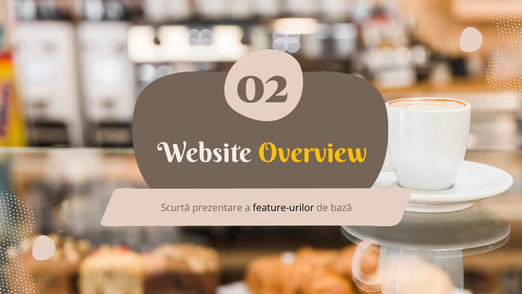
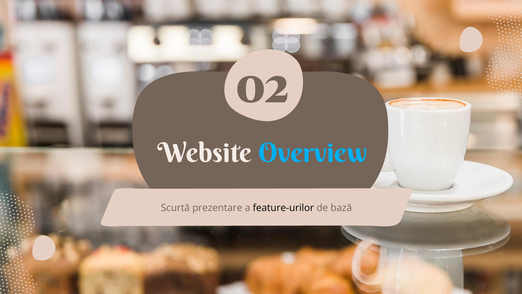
Overview colour: yellow -> light blue
